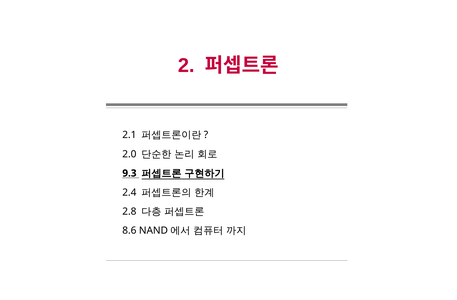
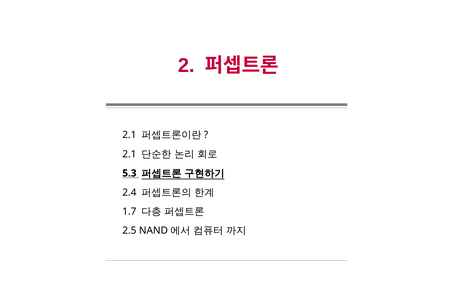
2.0 at (129, 154): 2.0 -> 2.1
9.3: 9.3 -> 5.3
2.8: 2.8 -> 1.7
8.6: 8.6 -> 2.5
